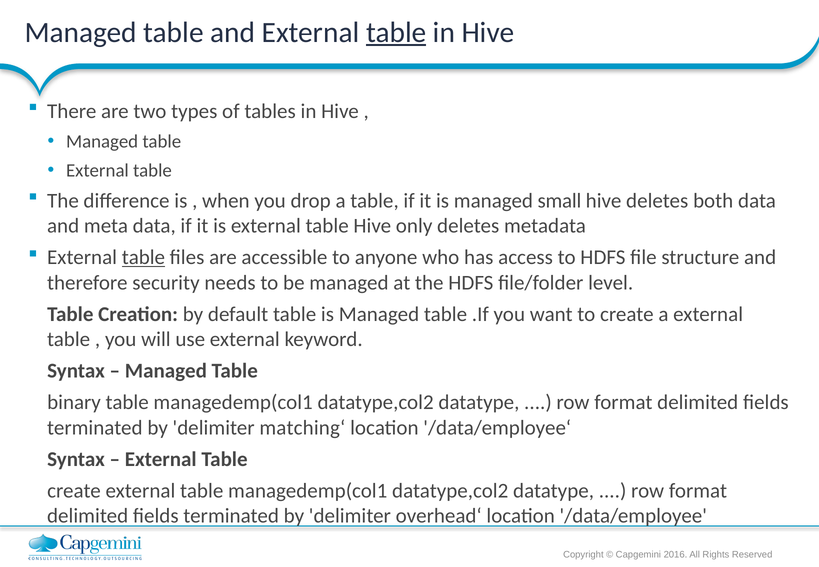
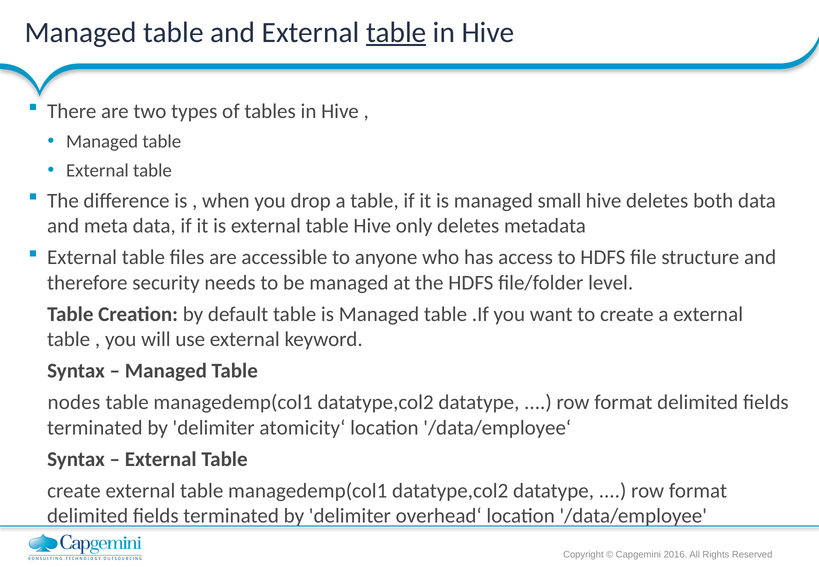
table at (143, 258) underline: present -> none
binary: binary -> nodes
matching‘: matching‘ -> atomicity‘
